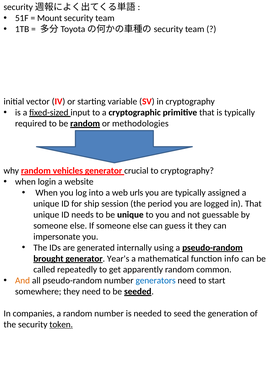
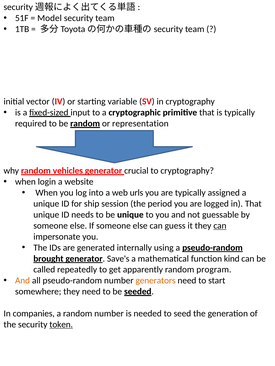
Mount: Mount -> Model
methodologies: methodologies -> representation
can at (220, 226) underline: none -> present
Year's: Year's -> Save's
info: info -> kind
common: common -> program
generators colour: blue -> orange
